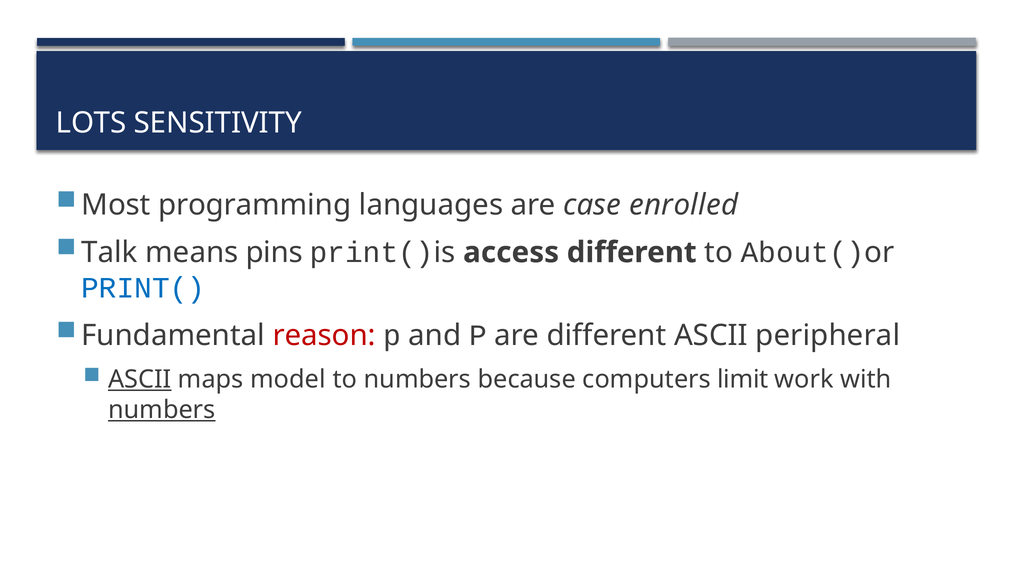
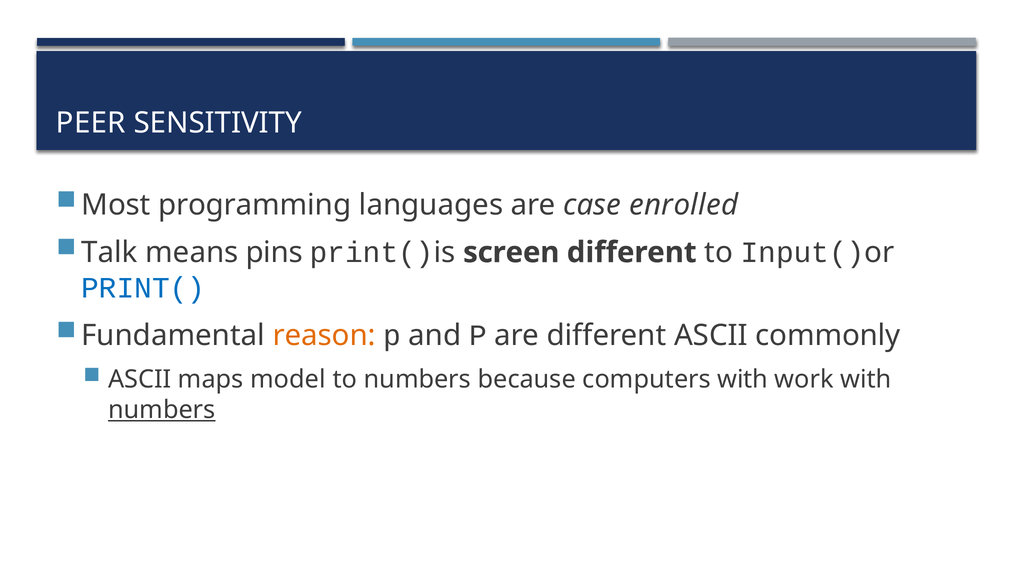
LOTS: LOTS -> PEER
access: access -> screen
About(: About( -> Input(
reason colour: red -> orange
peripheral: peripheral -> commonly
ASCII at (140, 379) underline: present -> none
computers limit: limit -> with
